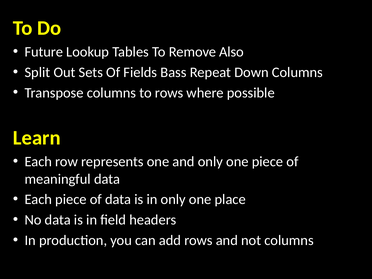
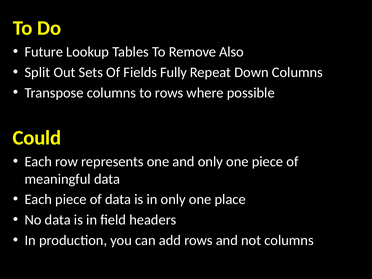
Bass: Bass -> Fully
Learn: Learn -> Could
